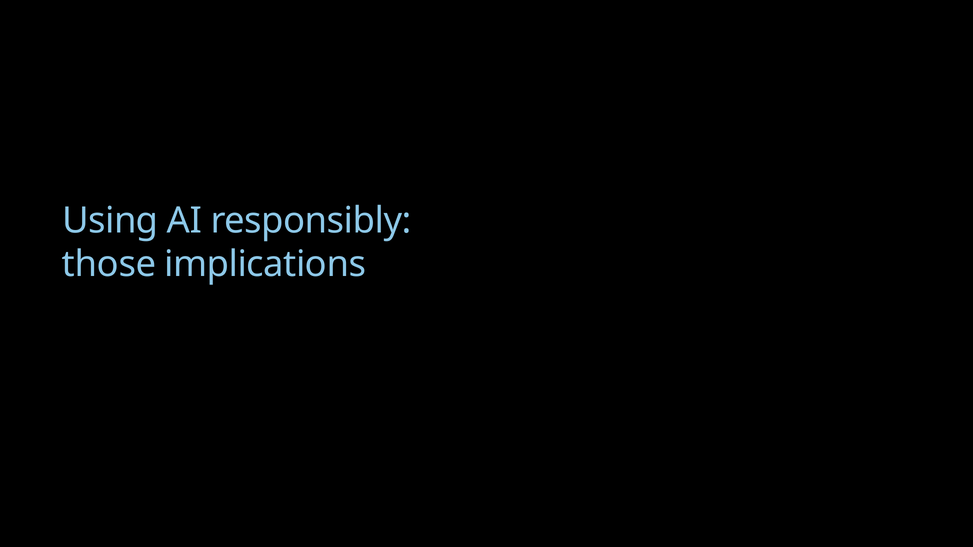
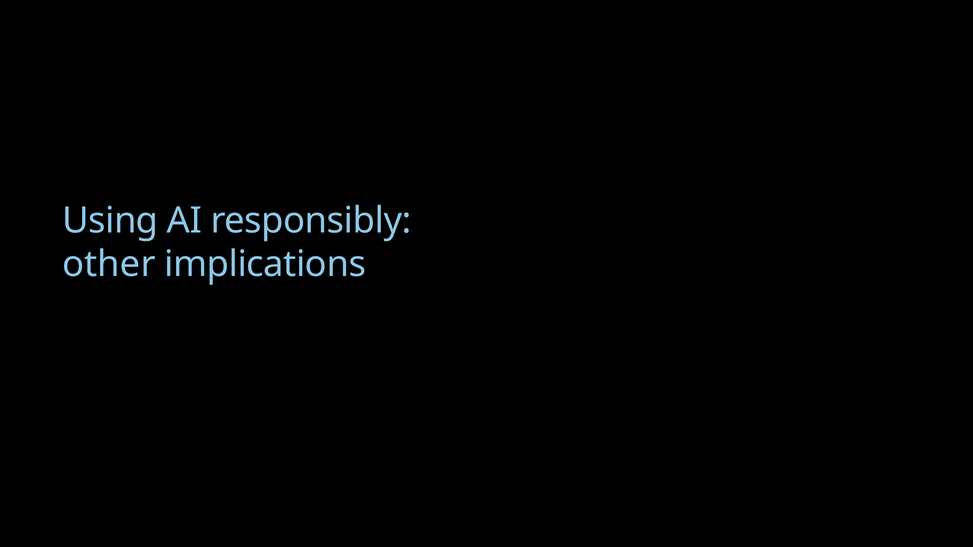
those: those -> other
